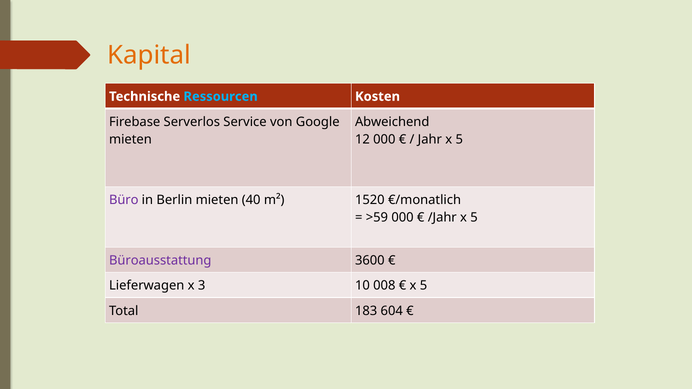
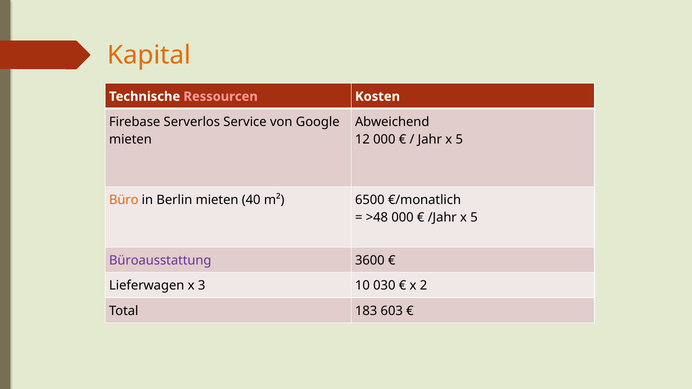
Ressourcen colour: light blue -> pink
Büro colour: purple -> orange
1520: 1520 -> 6500
>59: >59 -> >48
008: 008 -> 030
5 at (424, 286): 5 -> 2
604: 604 -> 603
